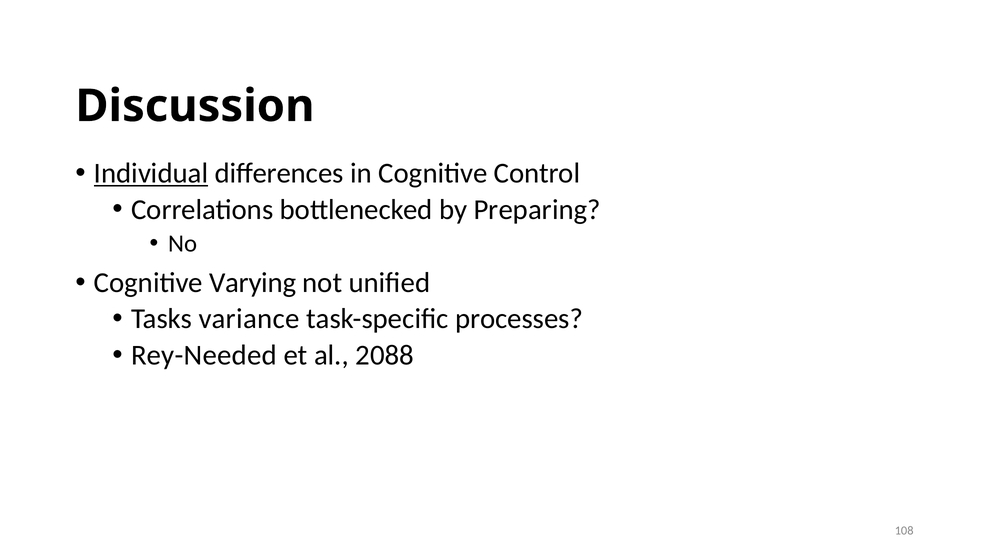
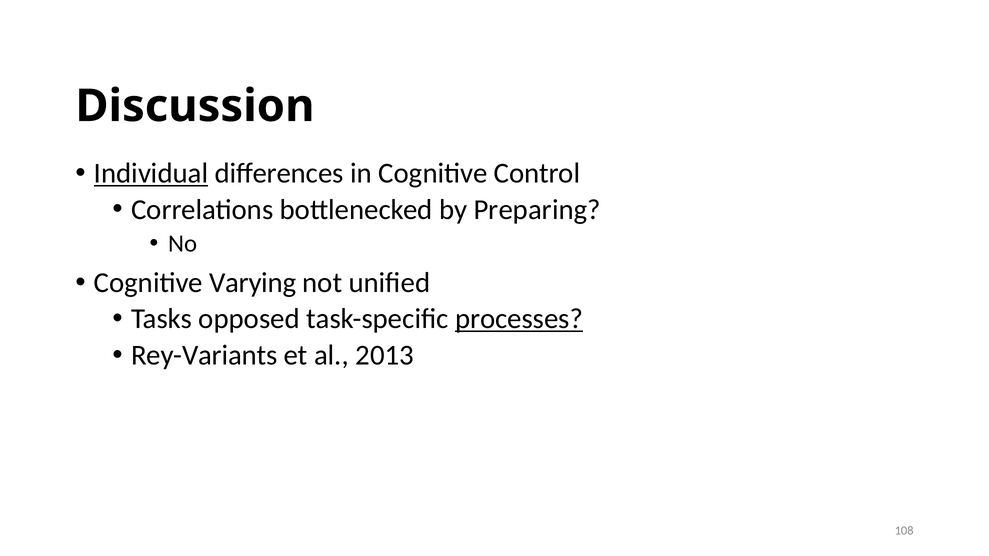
variance: variance -> opposed
processes underline: none -> present
Rey-Needed: Rey-Needed -> Rey-Variants
2088: 2088 -> 2013
